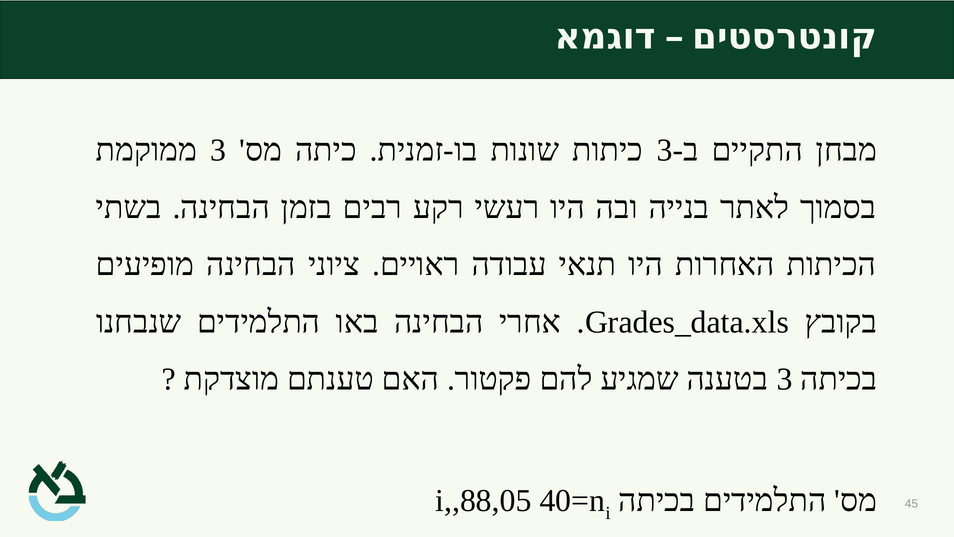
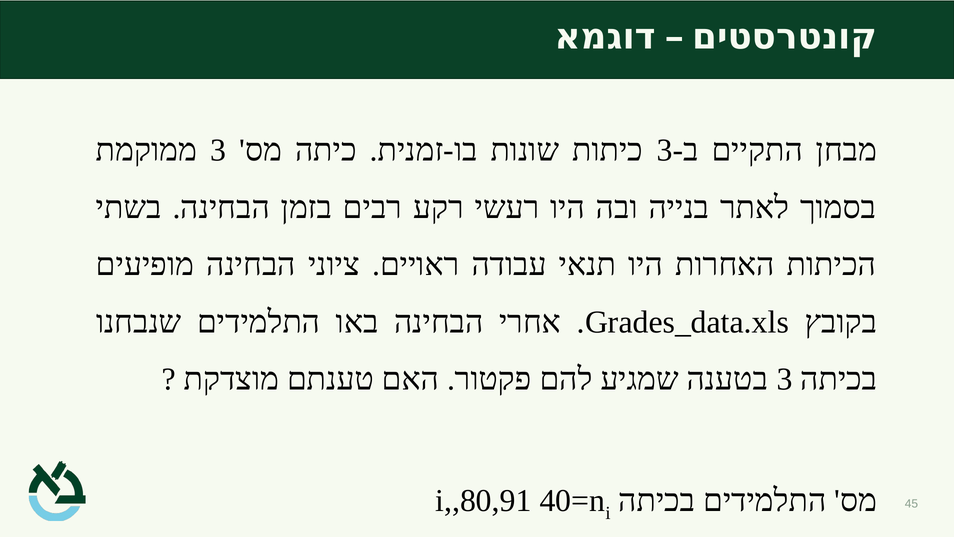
i,,88,05: i,,88,05 -> i,,80,91
